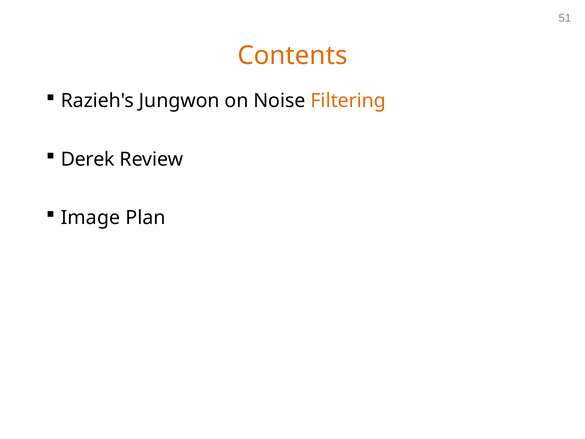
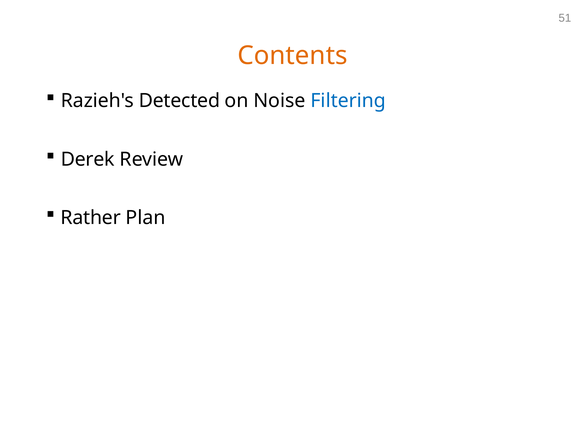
Jungwon: Jungwon -> Detected
Filtering colour: orange -> blue
Image: Image -> Rather
